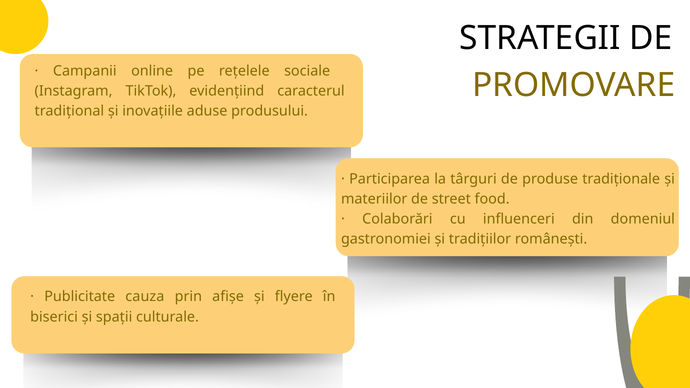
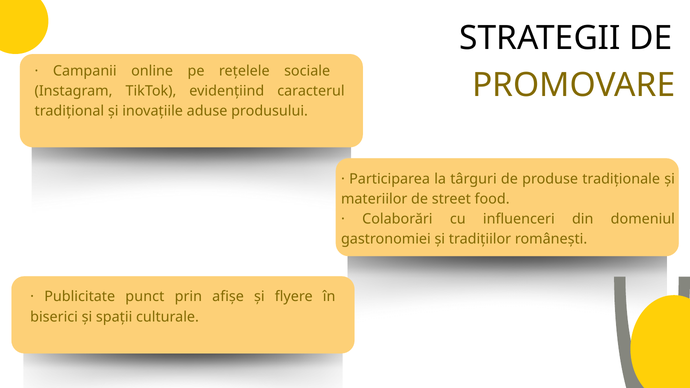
cauza: cauza -> punct
